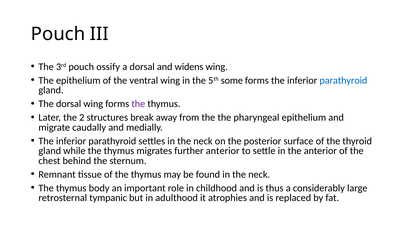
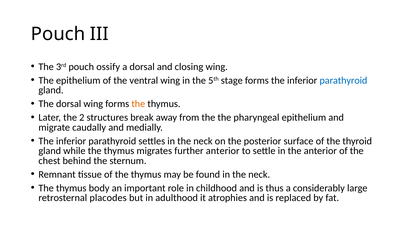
widens: widens -> closing
some: some -> stage
the at (138, 104) colour: purple -> orange
tympanic: tympanic -> placodes
